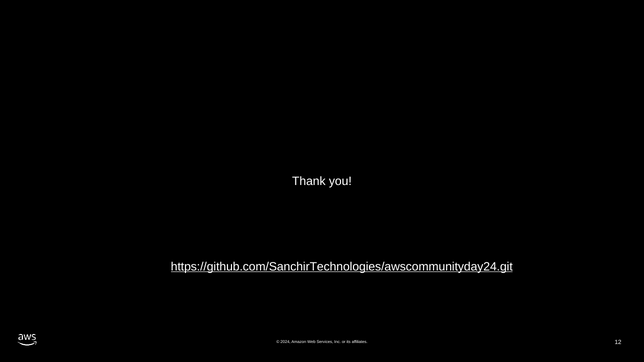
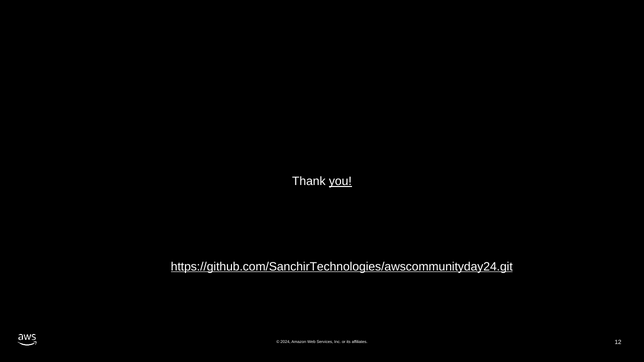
you underline: none -> present
